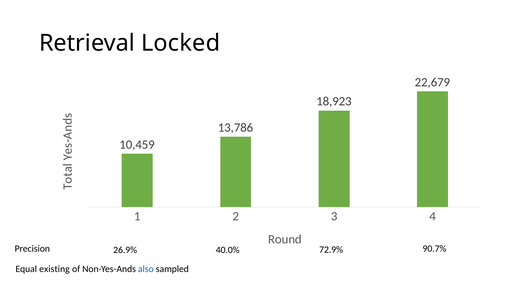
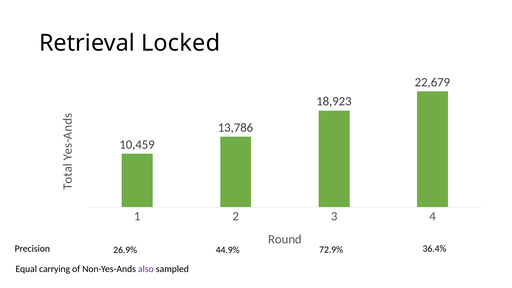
40.0%: 40.0% -> 44.9%
90.7%: 90.7% -> 36.4%
existing: existing -> carrying
also colour: blue -> purple
